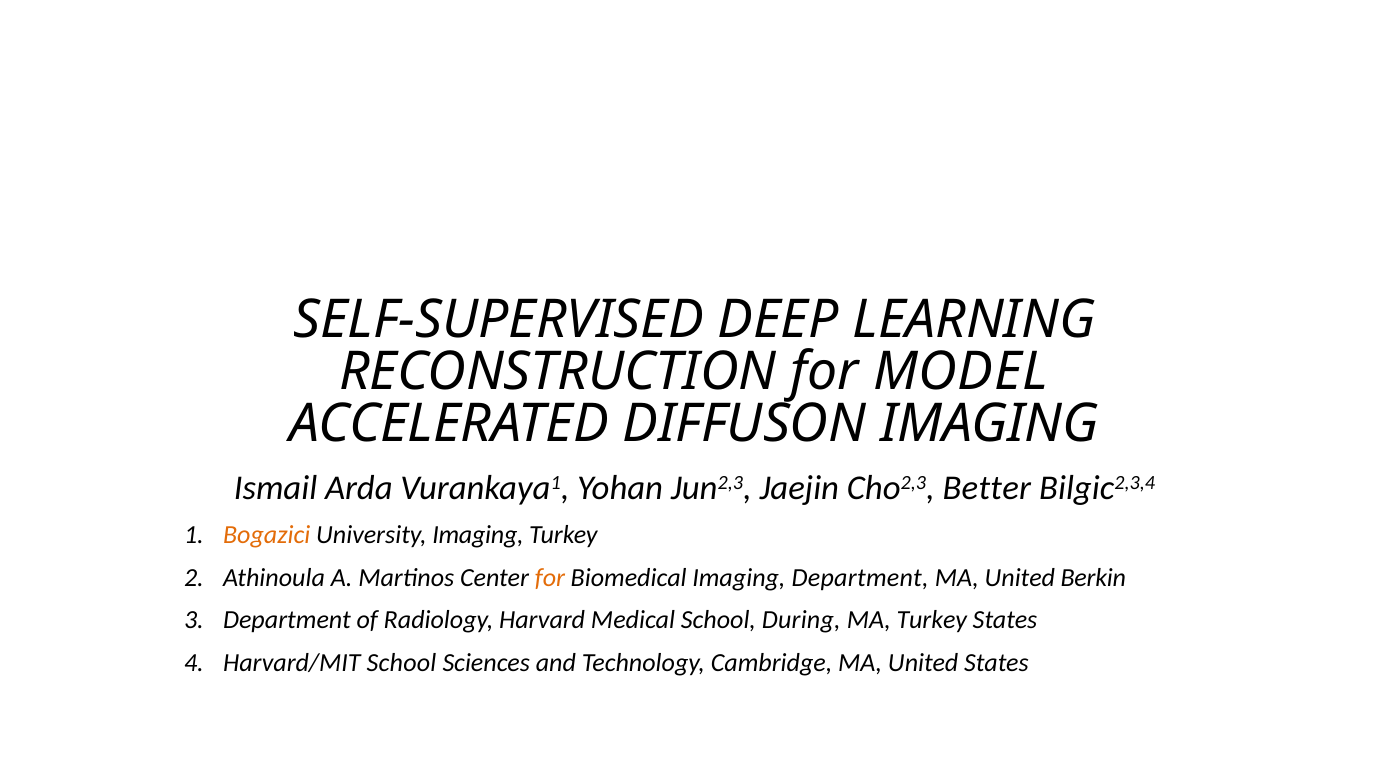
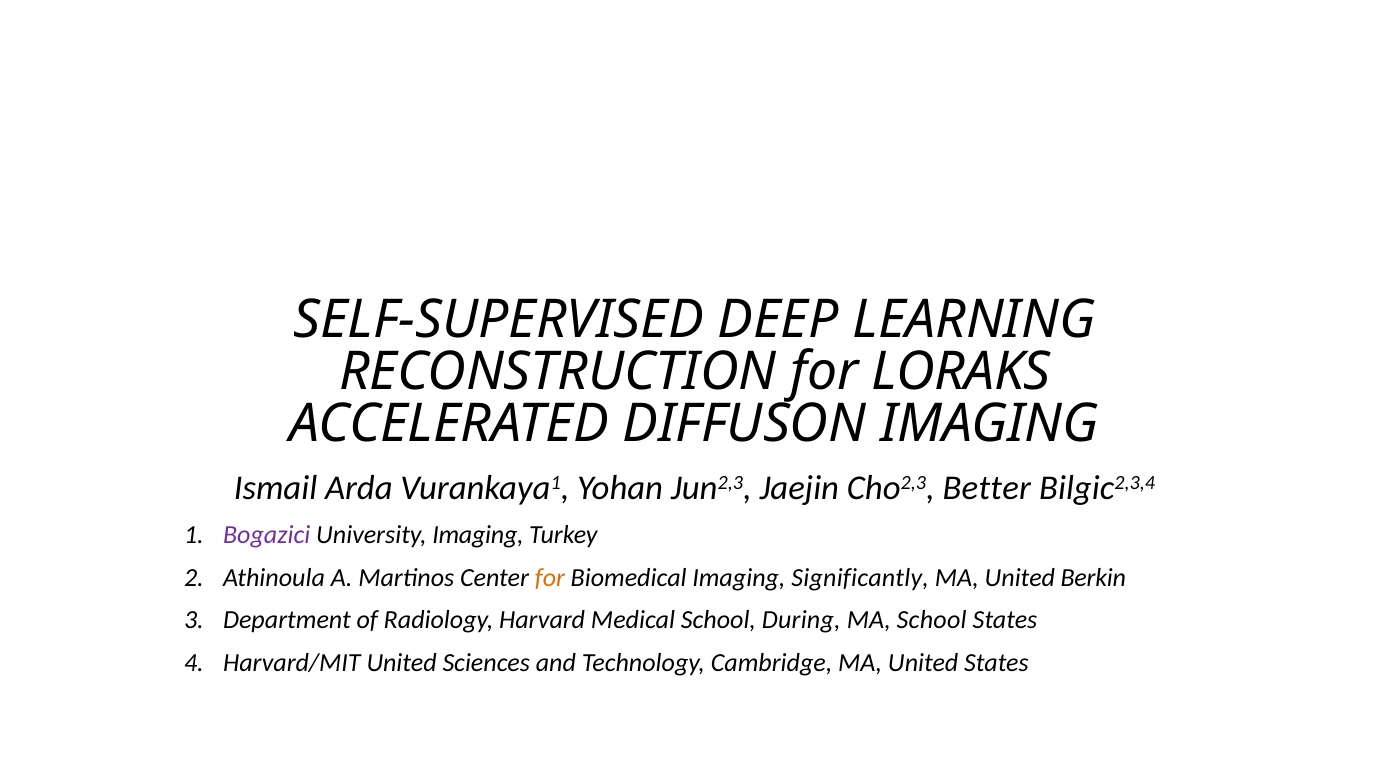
MODEL: MODEL -> LORAKS
Bogazici colour: orange -> purple
Imaging Department: Department -> Significantly
MA Turkey: Turkey -> School
Harvard/MIT School: School -> United
